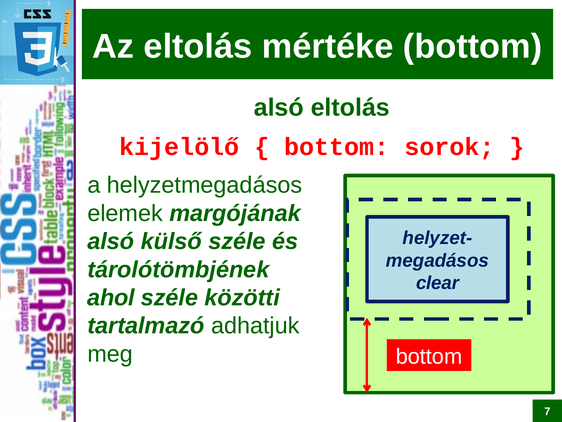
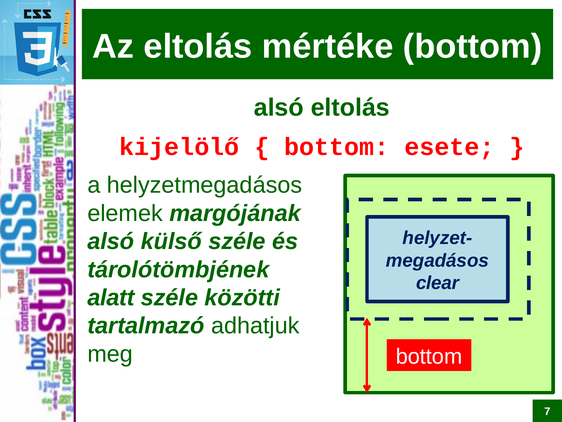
sorok: sorok -> esete
ahol: ahol -> alatt
